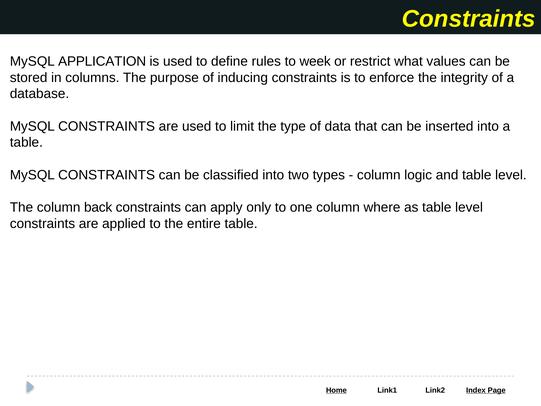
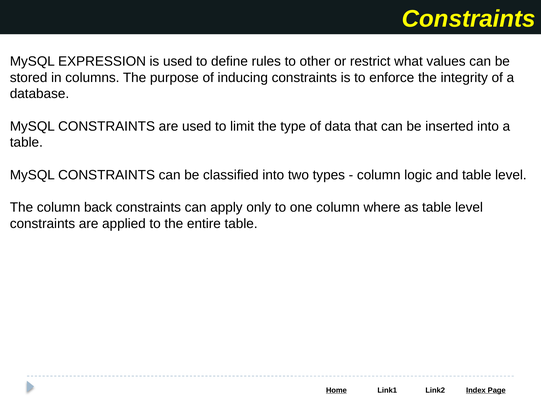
APPLICATION: APPLICATION -> EXPRESSION
week: week -> other
